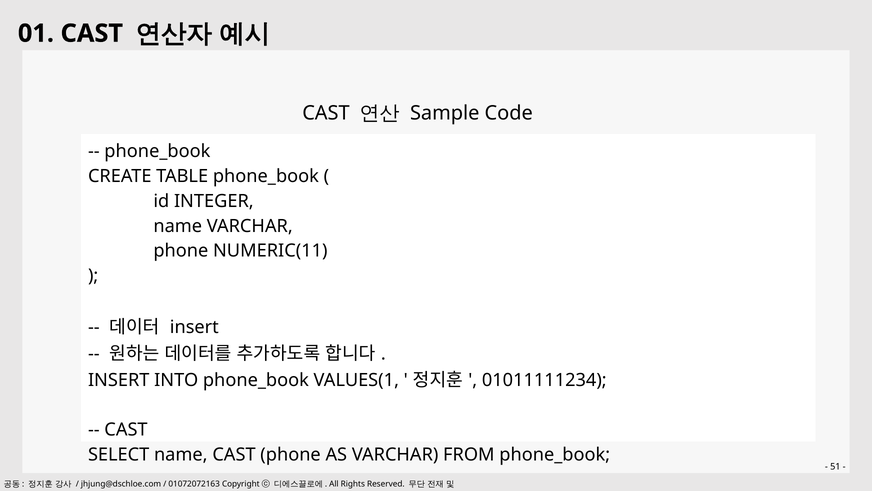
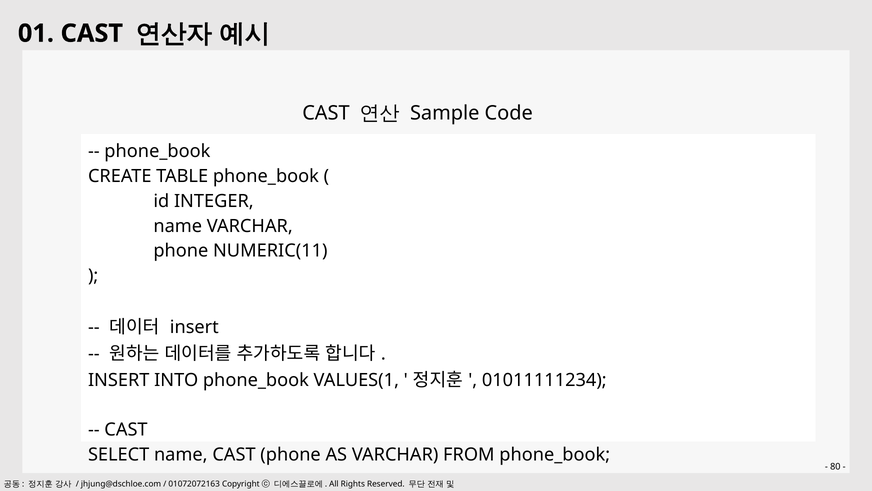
51: 51 -> 80
